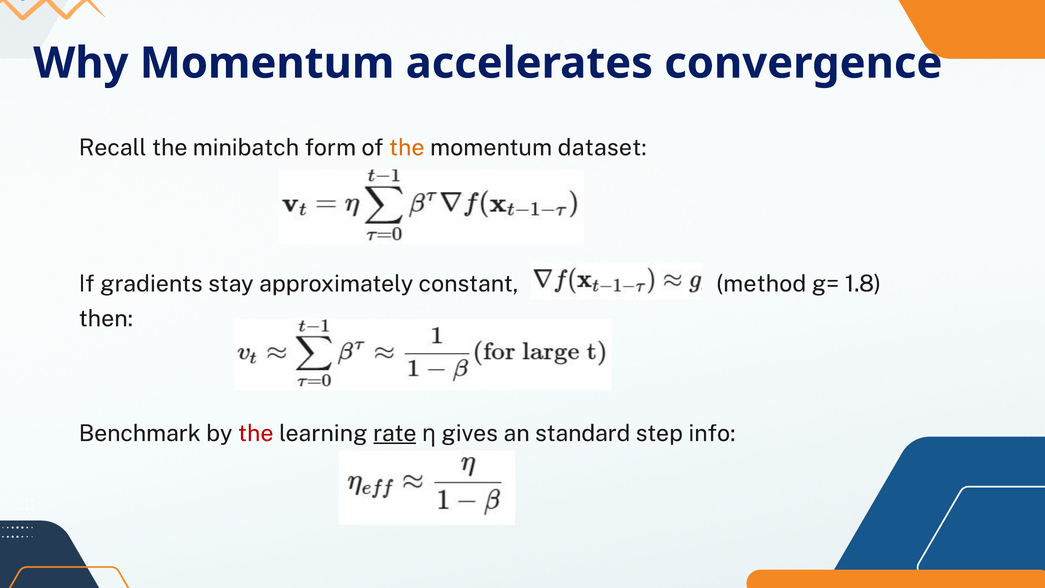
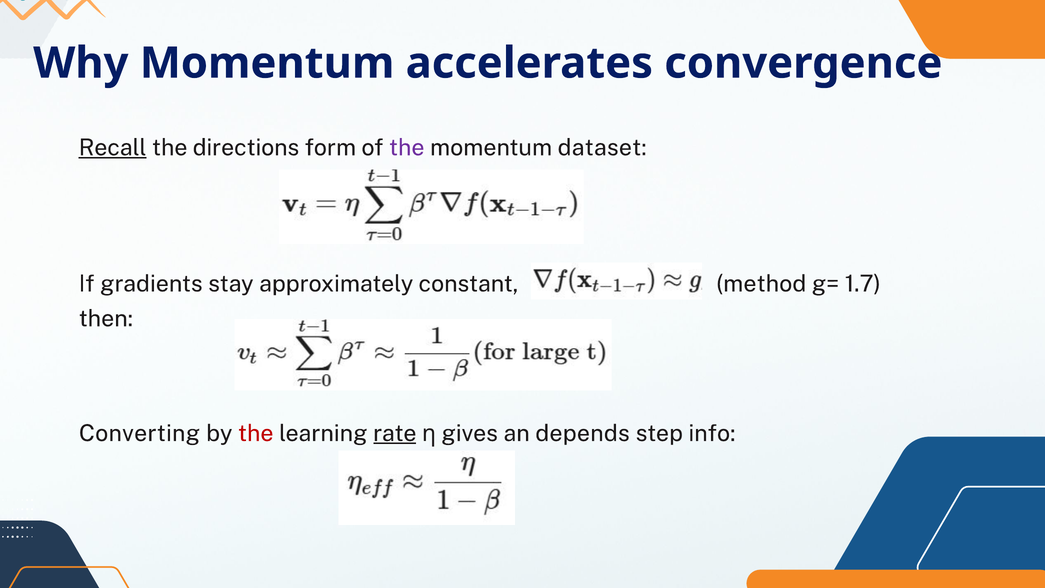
Recall underline: none -> present
minibatch: minibatch -> directions
the at (407, 148) colour: orange -> purple
1.8: 1.8 -> 1.7
Benchmark: Benchmark -> Converting
standard: standard -> depends
